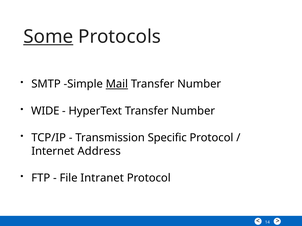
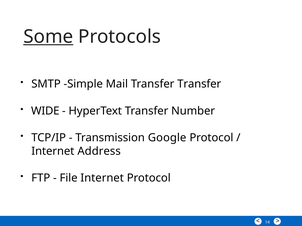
Mail underline: present -> none
Number at (199, 84): Number -> Transfer
Specific: Specific -> Google
File Intranet: Intranet -> Internet
